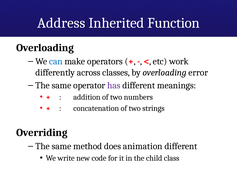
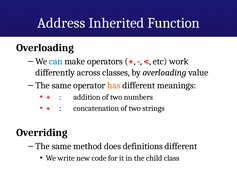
error: error -> value
has colour: purple -> orange
animation: animation -> definitions
